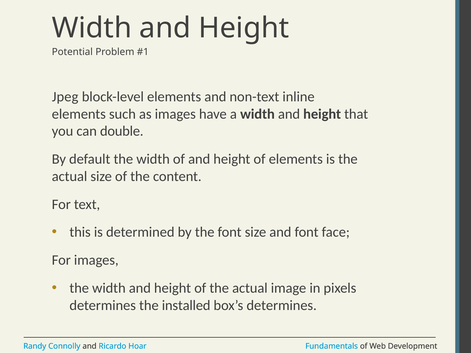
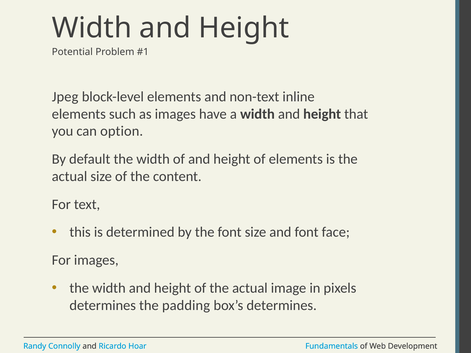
double: double -> option
installed: installed -> padding
